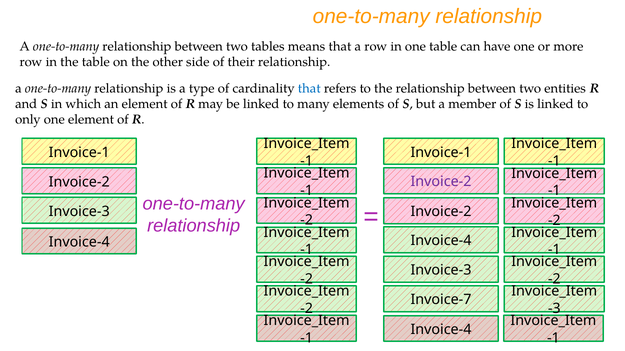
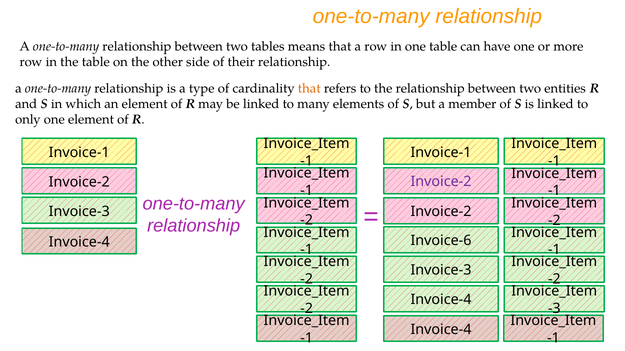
that at (309, 88) colour: blue -> orange
Invoice-4 at (441, 241): Invoice-4 -> Invoice-6
Invoice-7 at (441, 300): Invoice-7 -> Invoice-4
